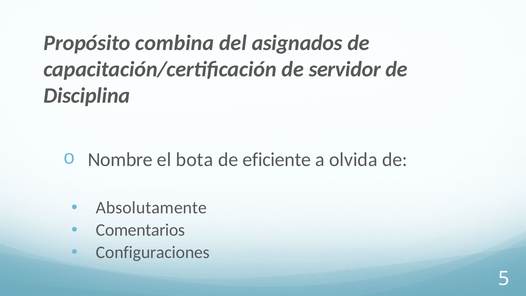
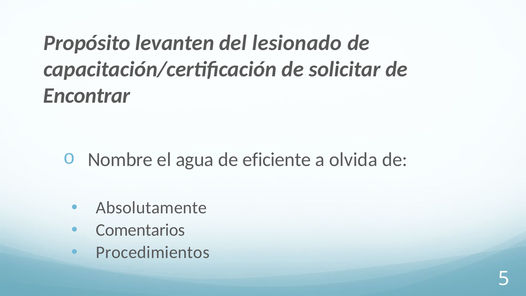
combina: combina -> levanten
asignados: asignados -> lesionado
servidor: servidor -> solicitar
Disciplina: Disciplina -> Encontrar
bota: bota -> agua
Configuraciones: Configuraciones -> Procedimientos
